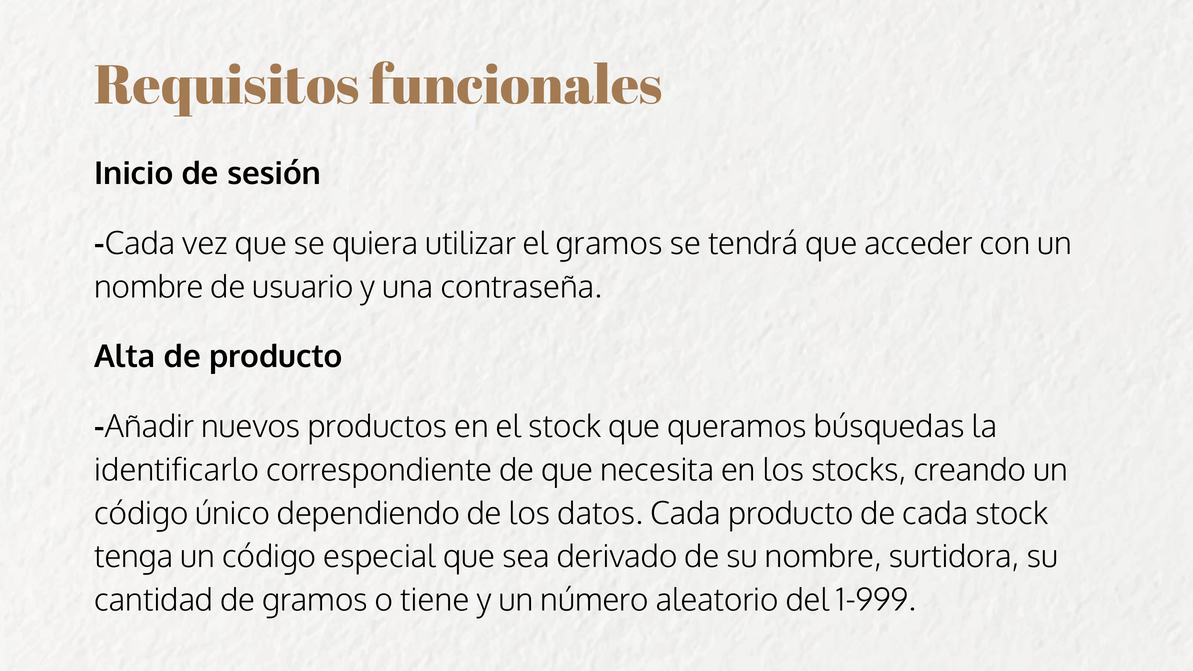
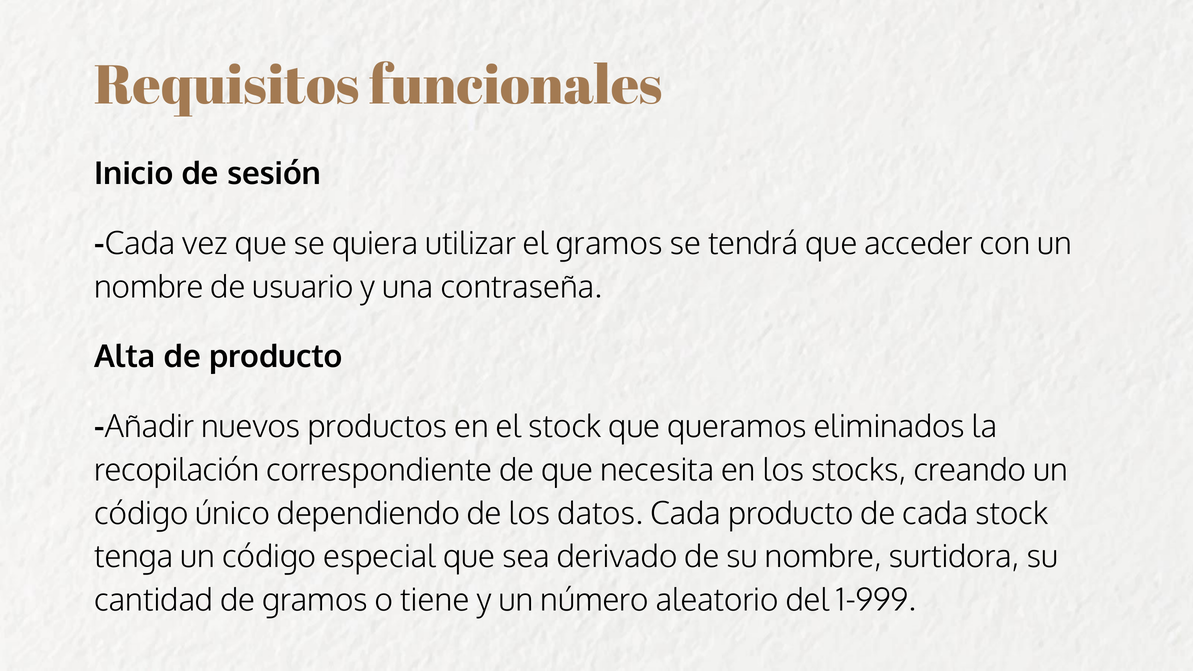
búsquedas: búsquedas -> eliminados
identificarlo: identificarlo -> recopilación
